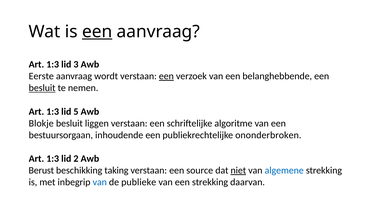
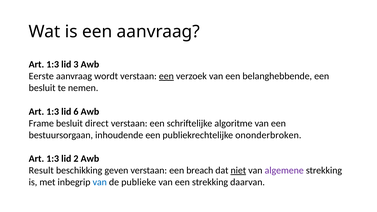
een at (97, 32) underline: present -> none
besluit at (42, 88) underline: present -> none
5: 5 -> 6
Blokje: Blokje -> Frame
liggen: liggen -> direct
Berust: Berust -> Result
taking: taking -> geven
source: source -> breach
algemene colour: blue -> purple
